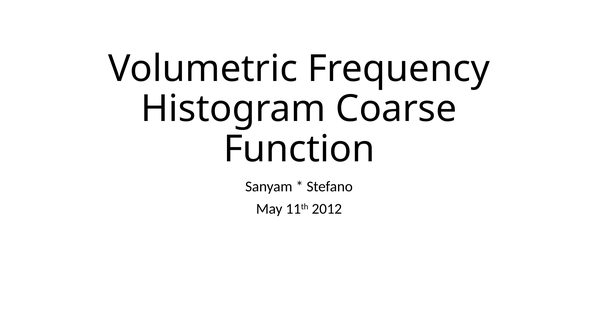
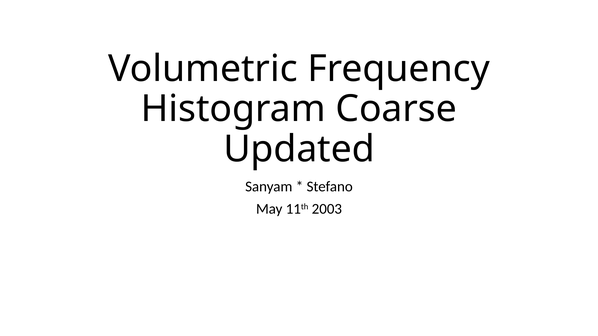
Function: Function -> Updated
2012: 2012 -> 2003
